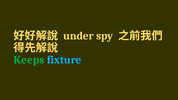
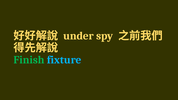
Keeps: Keeps -> Finish
